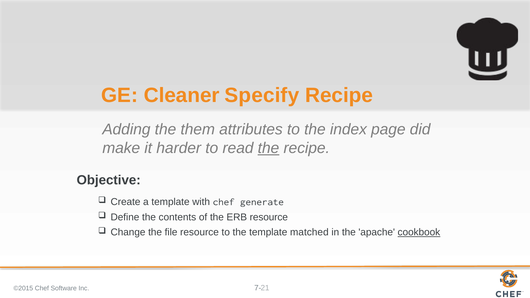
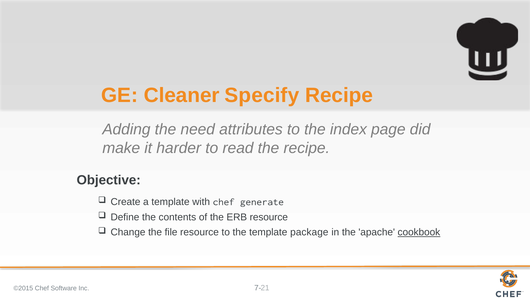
them: them -> need
the at (268, 148) underline: present -> none
matched: matched -> package
